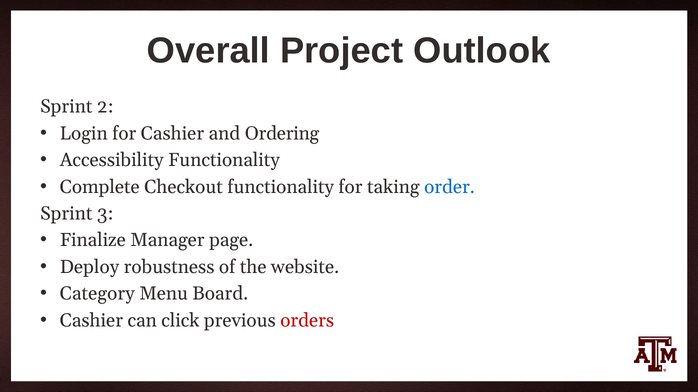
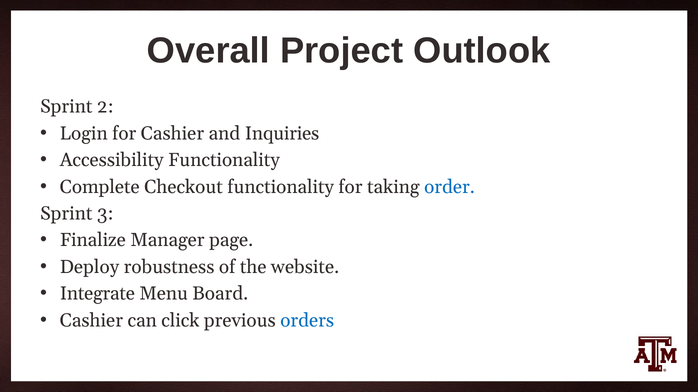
Ordering: Ordering -> Inquiries
Category: Category -> Integrate
orders colour: red -> blue
